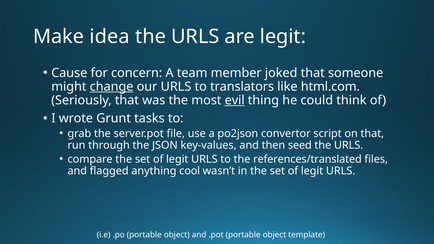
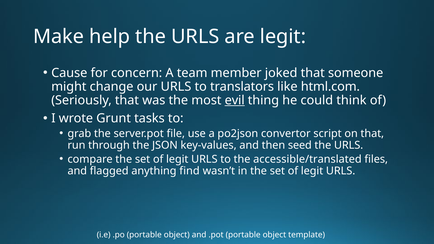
idea: idea -> help
change underline: present -> none
references/translated: references/translated -> accessible/translated
cool: cool -> find
